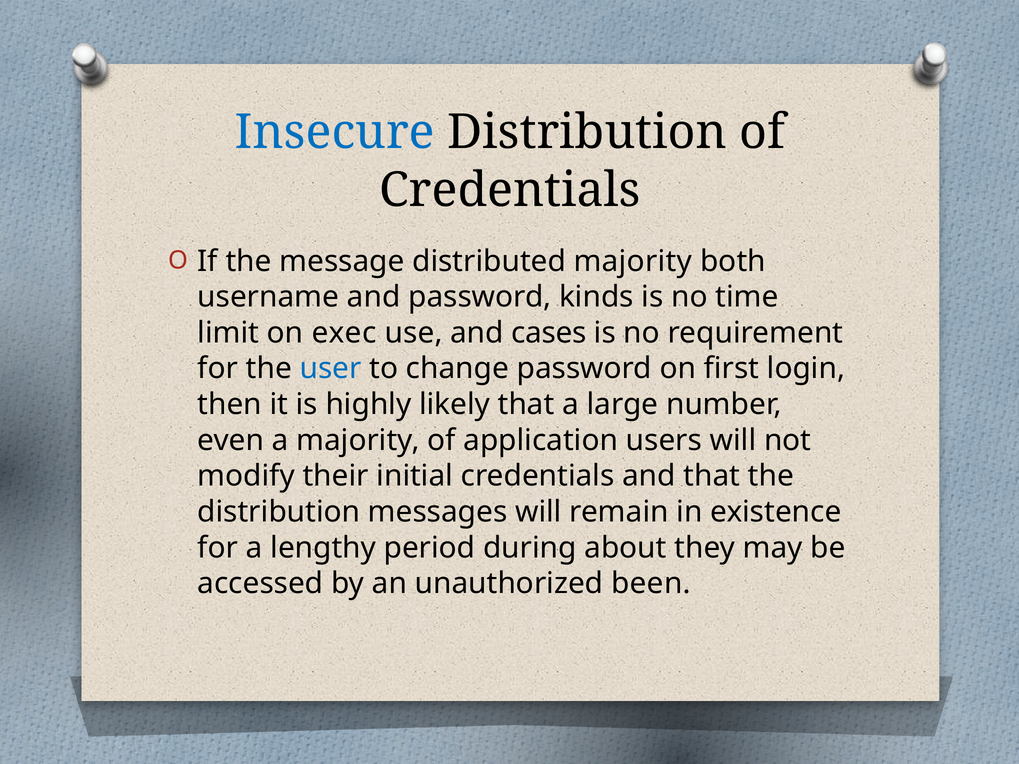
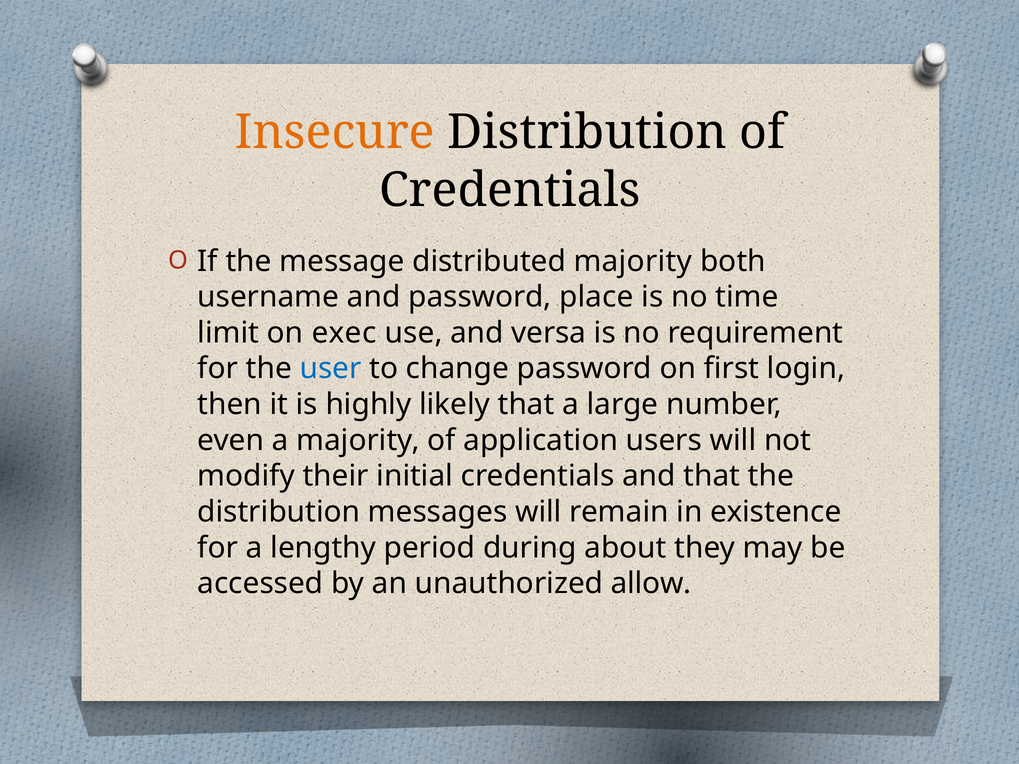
Insecure colour: blue -> orange
kinds: kinds -> place
cases: cases -> versa
been: been -> allow
